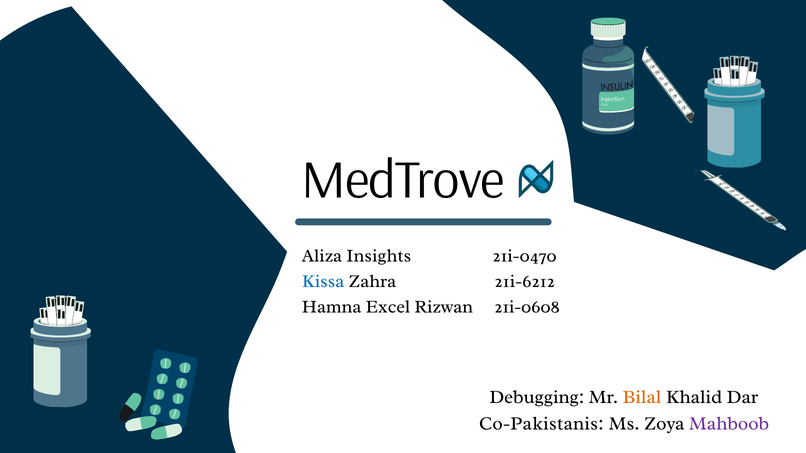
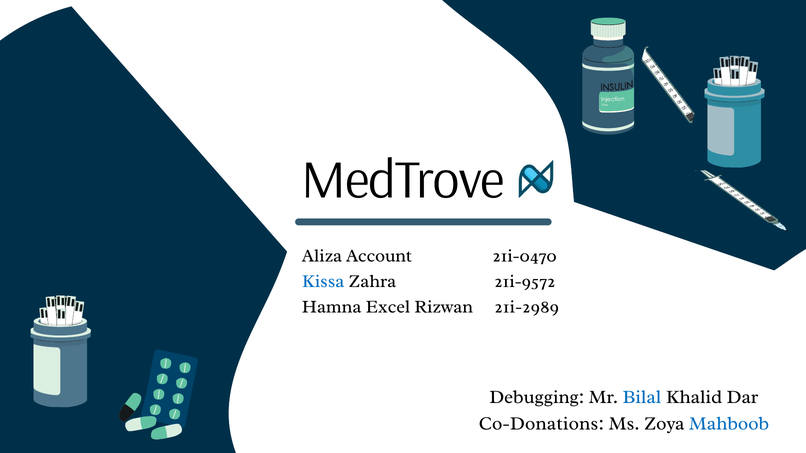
Insights: Insights -> Account
21i-6212: 21i-6212 -> 21i-9572
21i-0608: 21i-0608 -> 21i-2989
Bilal colour: orange -> blue
Co-Pakistanis: Co-Pakistanis -> Co-Donations
Mahboob colour: purple -> blue
